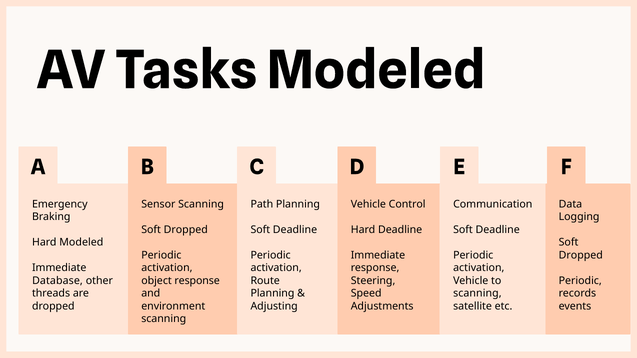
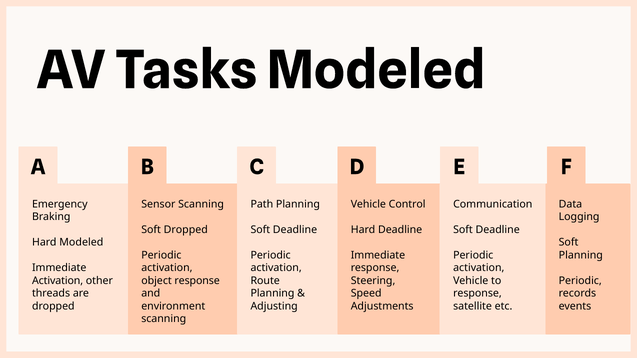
Dropped at (581, 255): Dropped -> Planning
Database at (57, 281): Database -> Activation
scanning at (477, 294): scanning -> response
